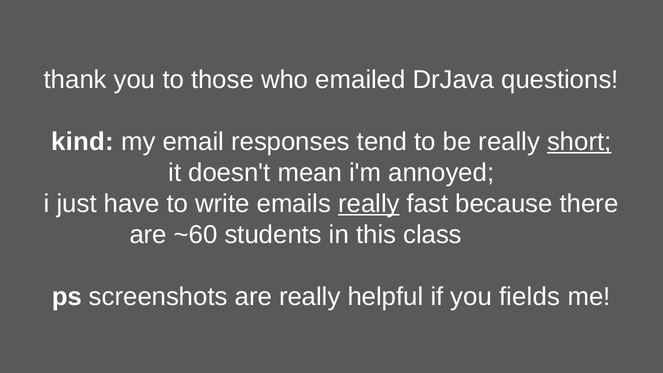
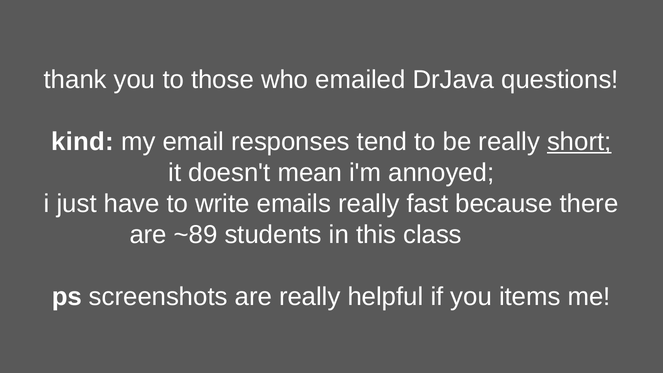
really at (369, 204) underline: present -> none
~60: ~60 -> ~89
fields: fields -> items
